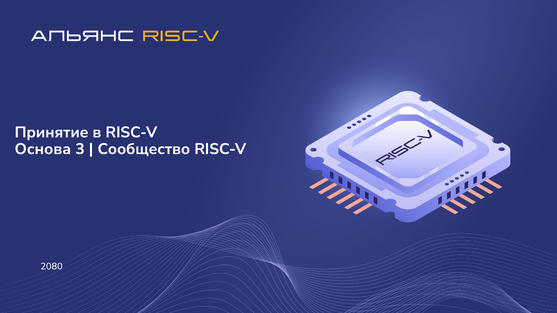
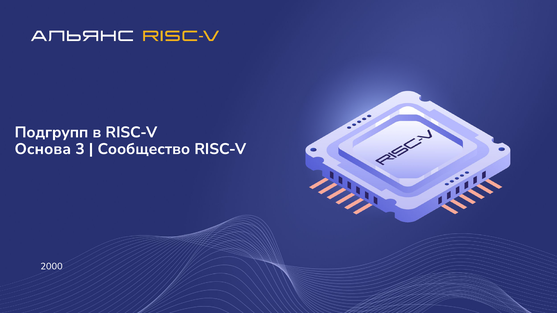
Принятие: Принятие -> Подгрупп
2080: 2080 -> 2000
